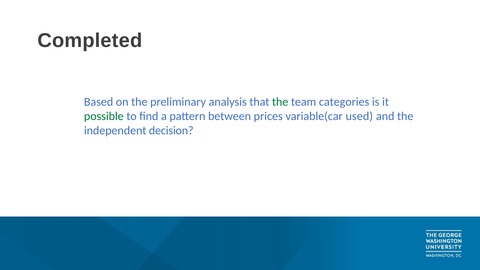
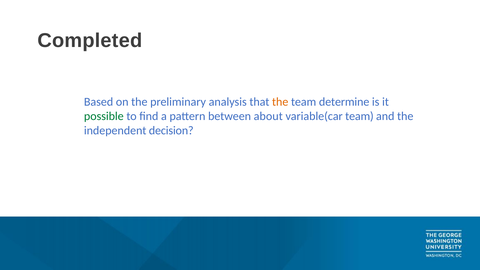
the at (280, 102) colour: green -> orange
categories: categories -> determine
prices: prices -> about
variable(car used: used -> team
